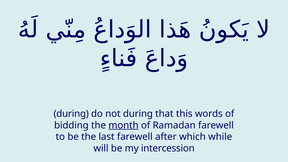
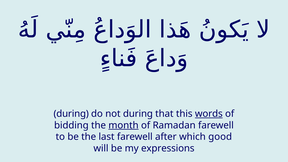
words underline: none -> present
while: while -> good
intercession: intercession -> expressions
